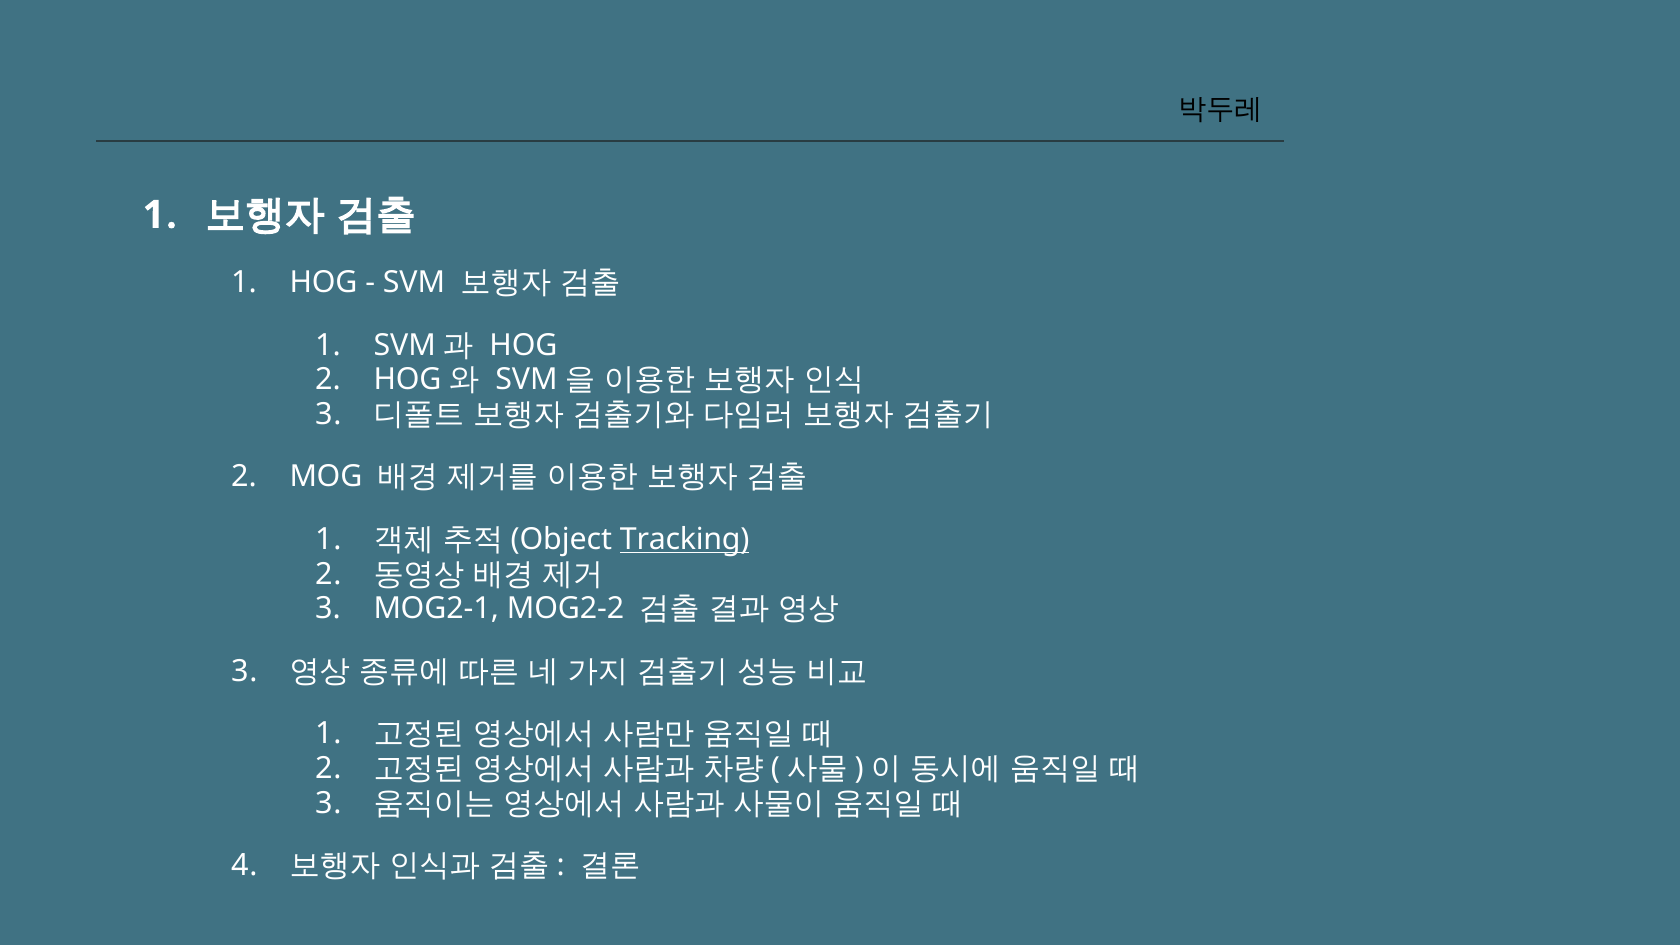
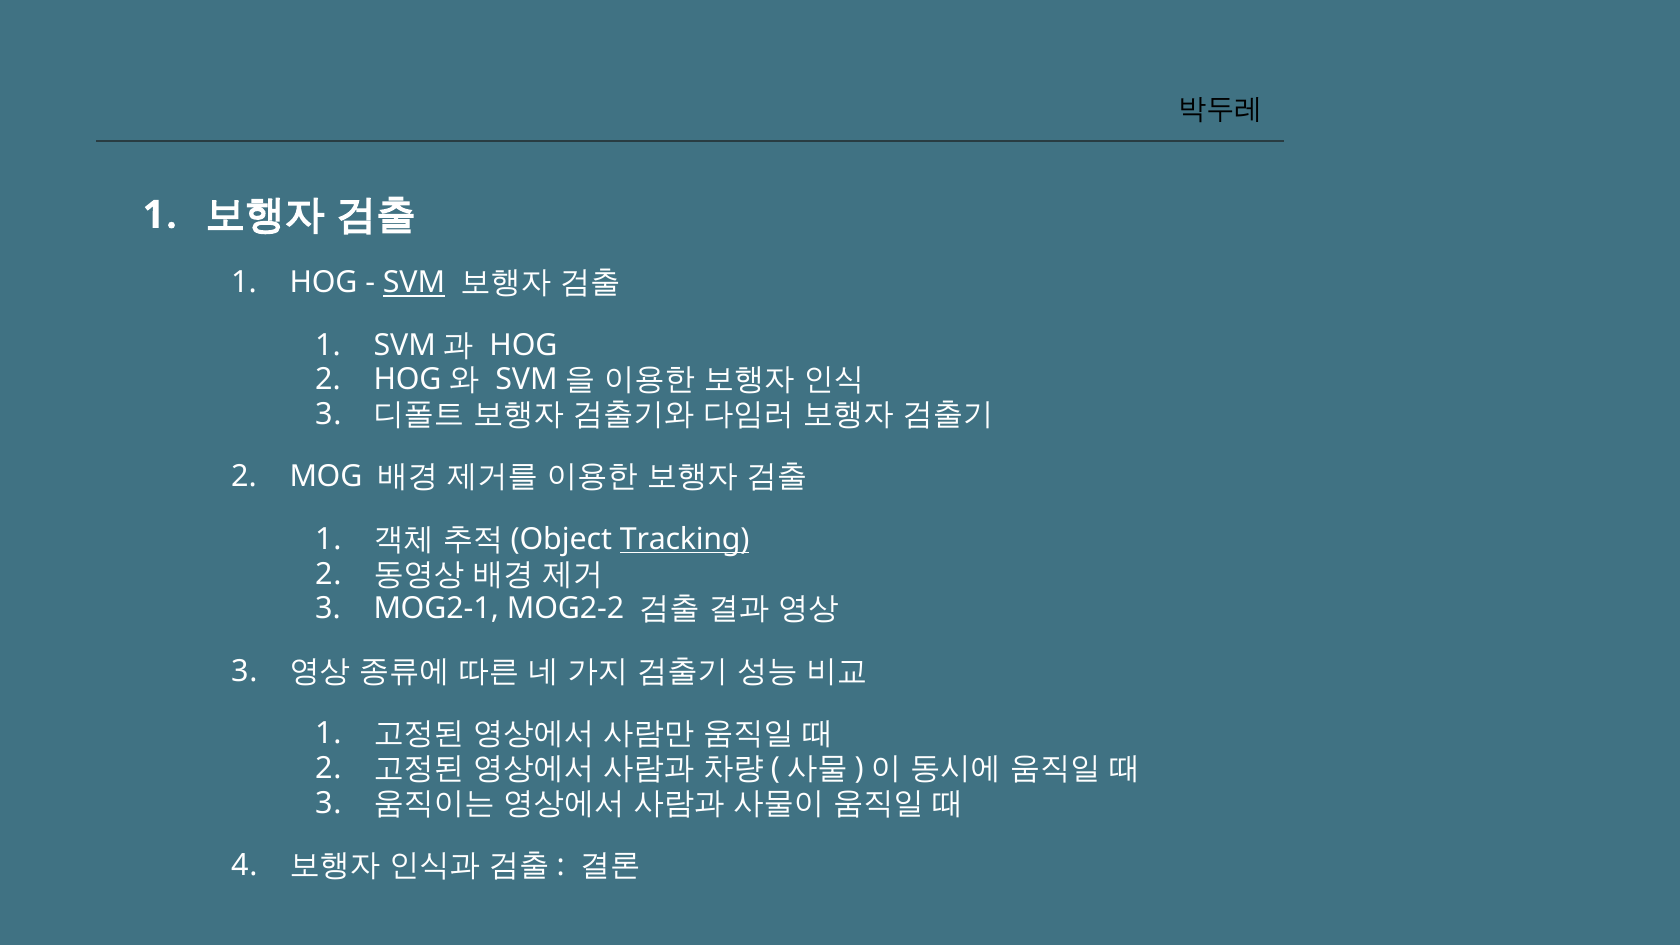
SVM underline: none -> present
